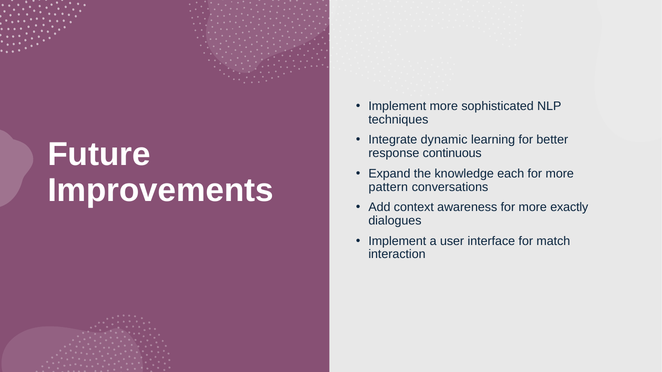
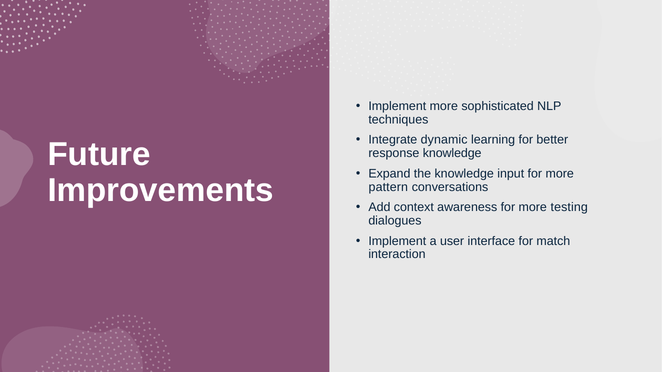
response continuous: continuous -> knowledge
each: each -> input
exactly: exactly -> testing
